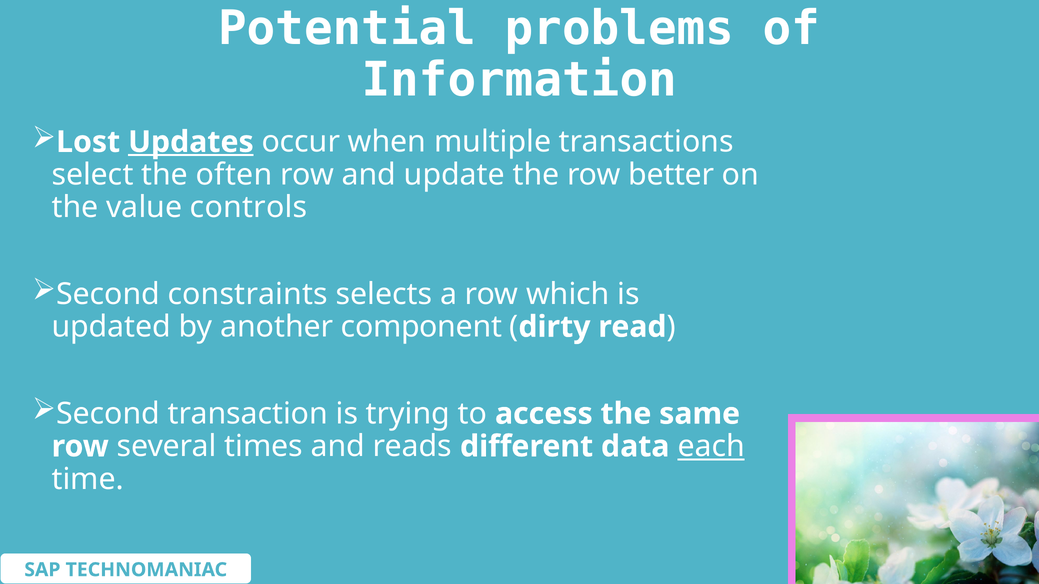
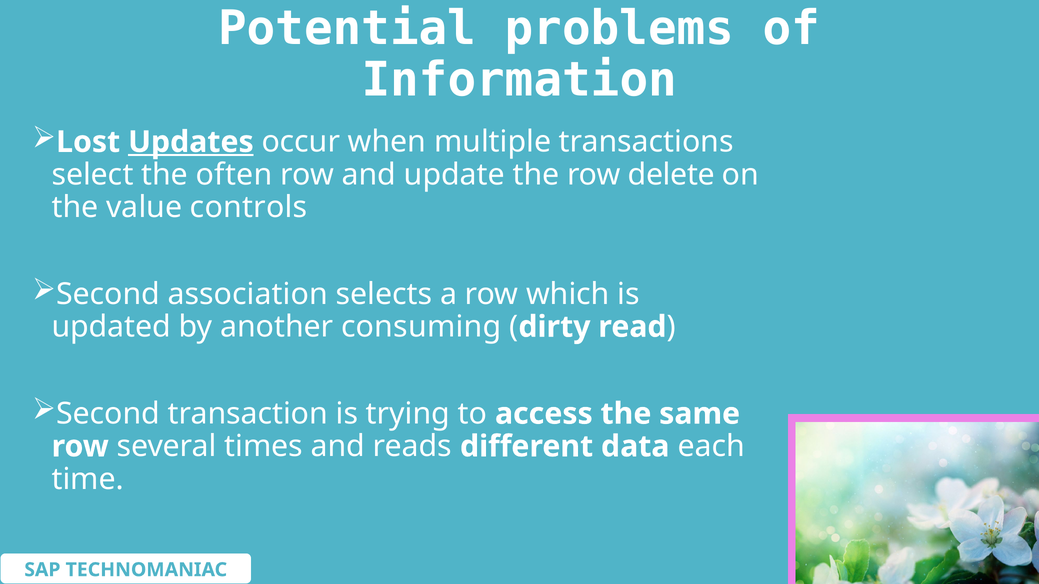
better: better -> delete
constraints: constraints -> association
component: component -> consuming
each underline: present -> none
